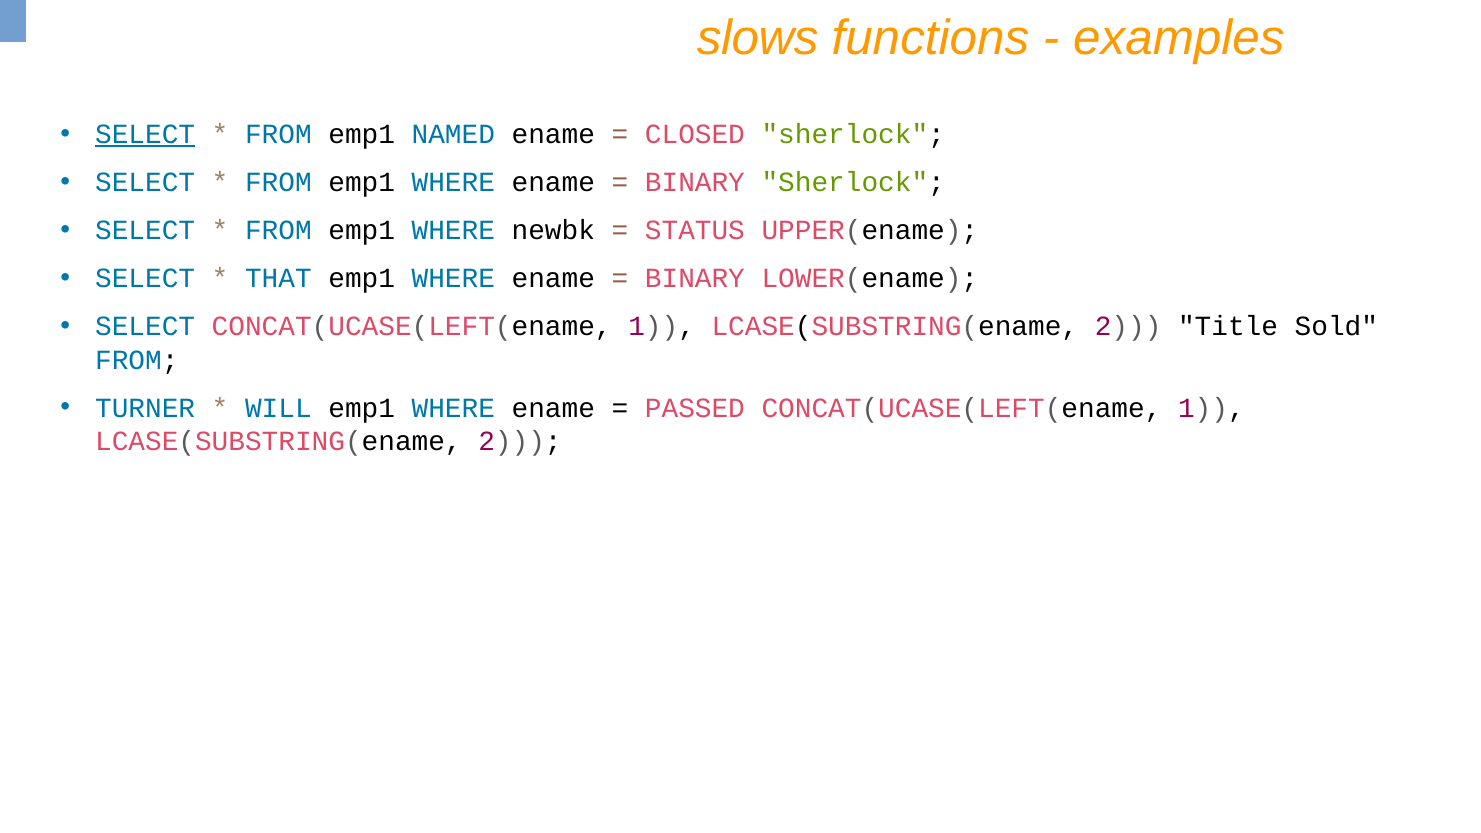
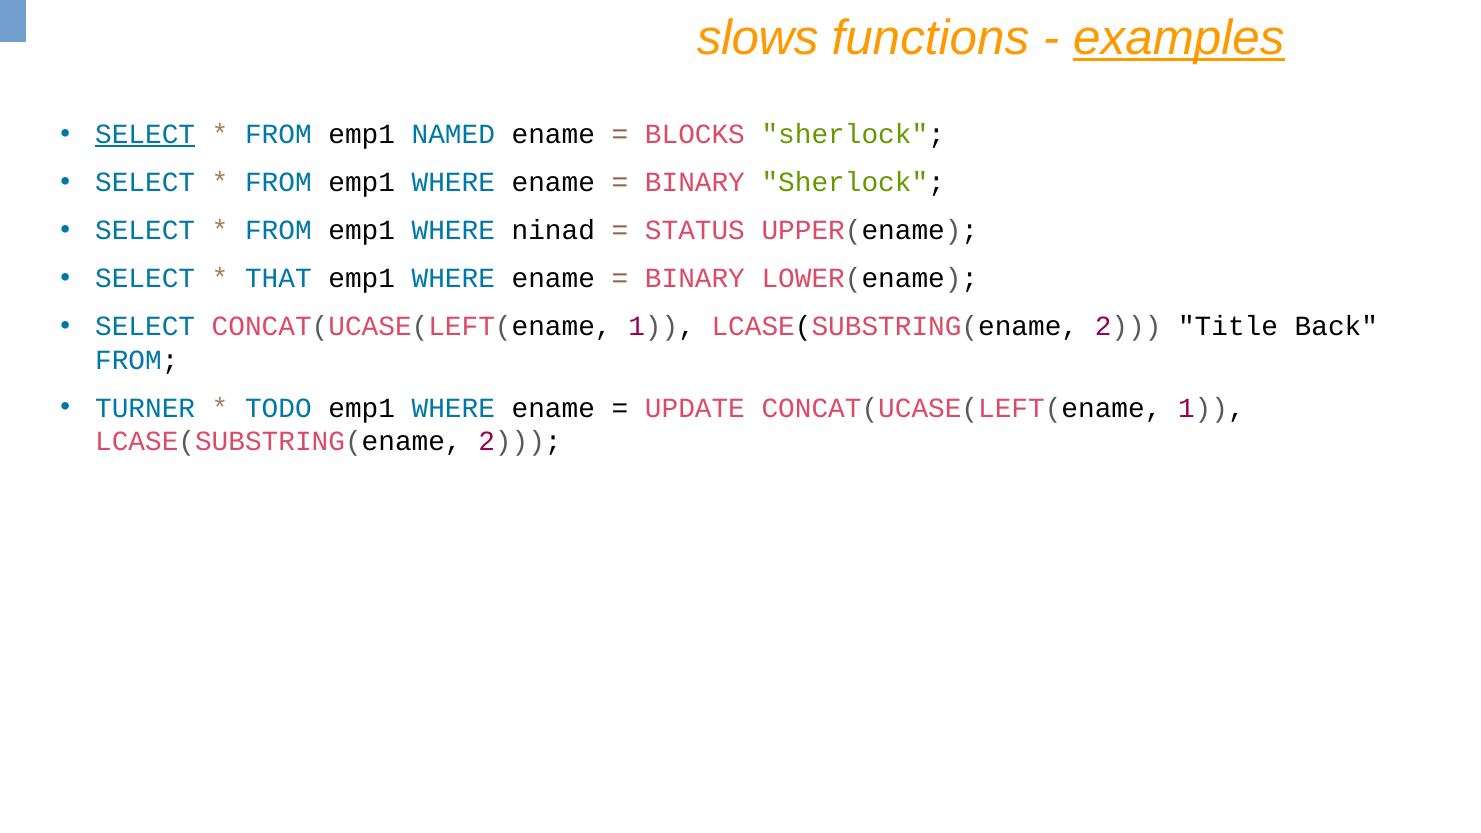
examples underline: none -> present
CLOSED: CLOSED -> BLOCKS
newbk: newbk -> ninad
Sold: Sold -> Back
WILL: WILL -> TODO
PASSED: PASSED -> UPDATE
